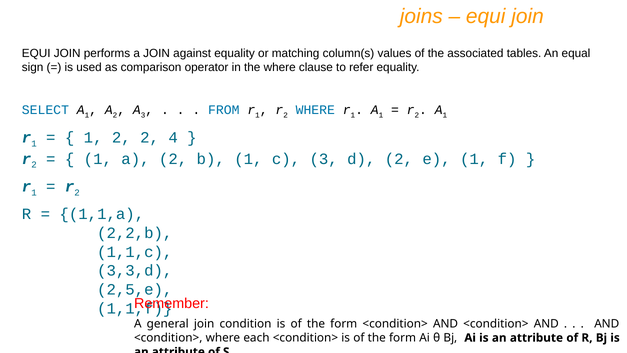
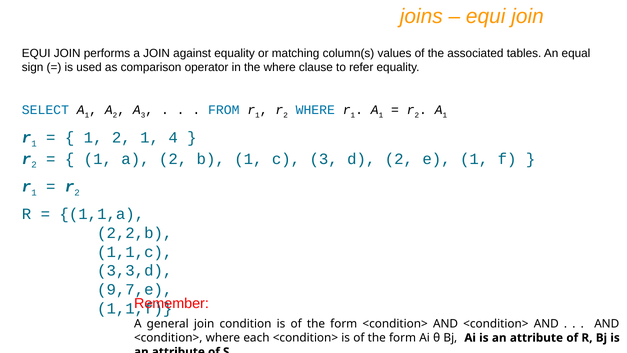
2 2: 2 -> 1
2,5,e: 2,5,e -> 9,7,e
